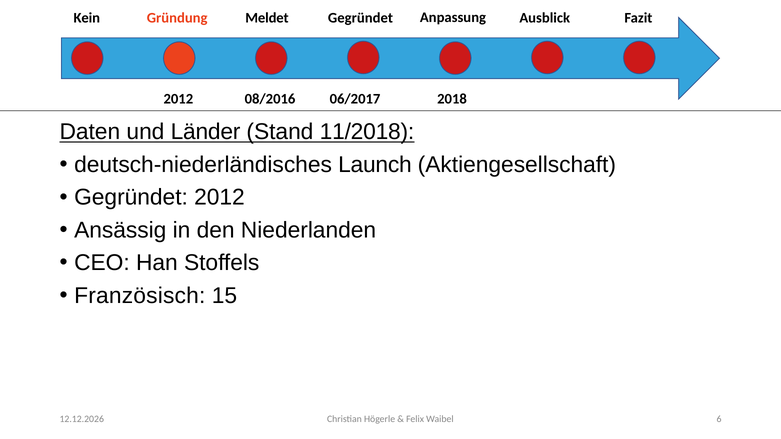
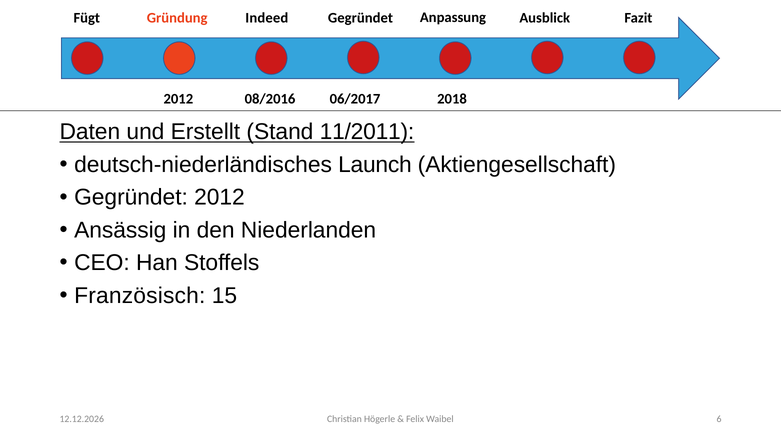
Kein: Kein -> Fügt
Meldet: Meldet -> Indeed
Länder: Länder -> Erstellt
11/2018: 11/2018 -> 11/2011
